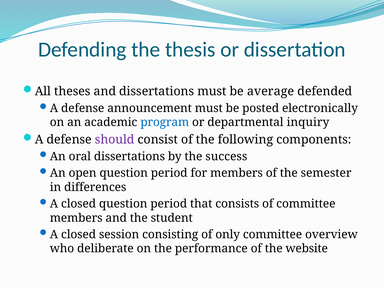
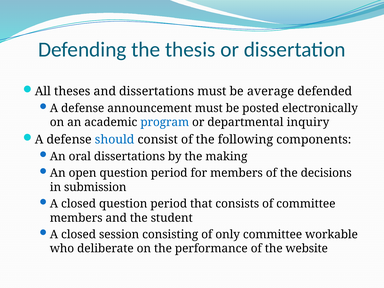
should colour: purple -> blue
success: success -> making
semester: semester -> decisions
differences: differences -> submission
overview: overview -> workable
